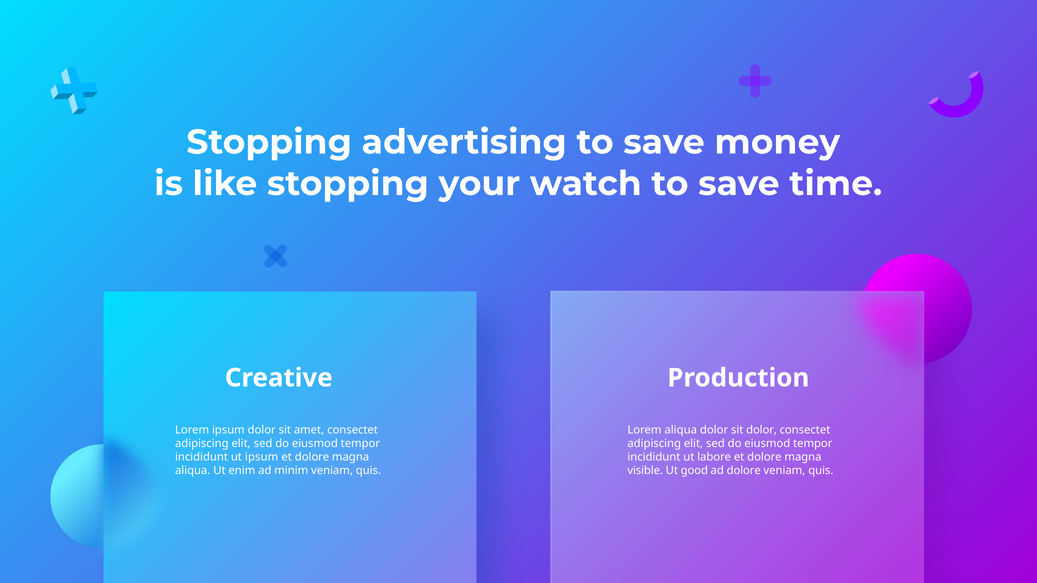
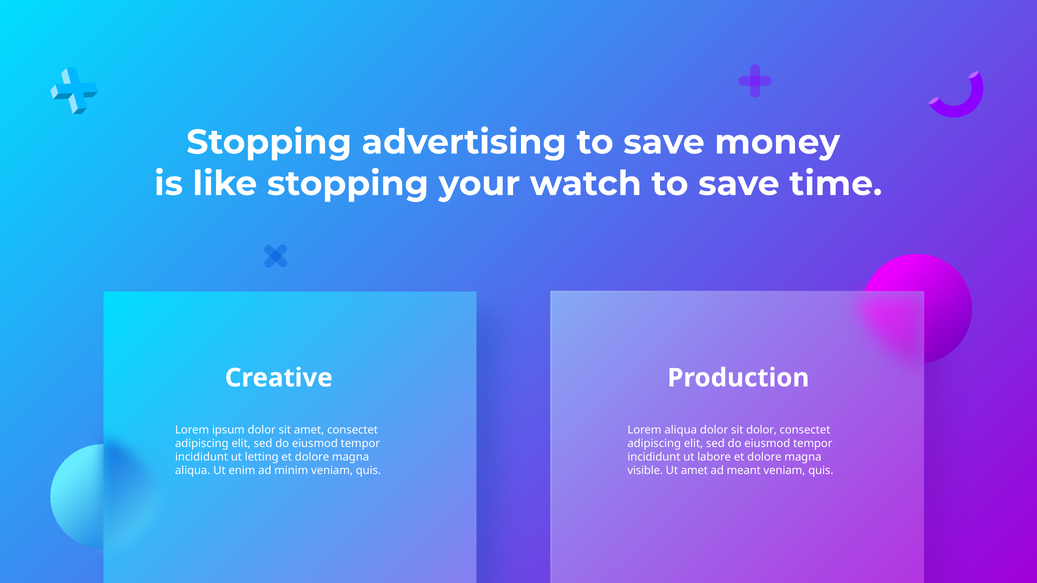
ut ipsum: ipsum -> letting
Ut good: good -> amet
ad dolore: dolore -> meant
